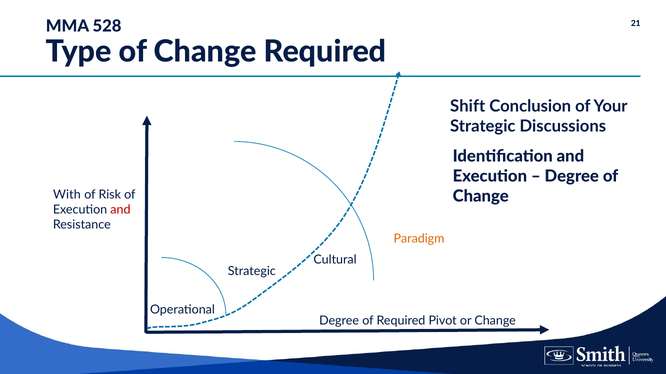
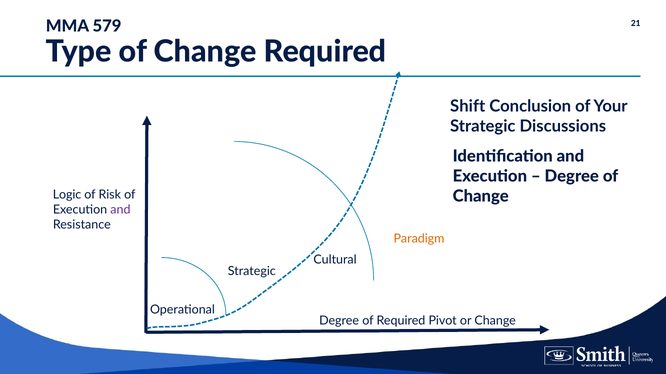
528: 528 -> 579
With: With -> Logic
and at (120, 210) colour: red -> purple
